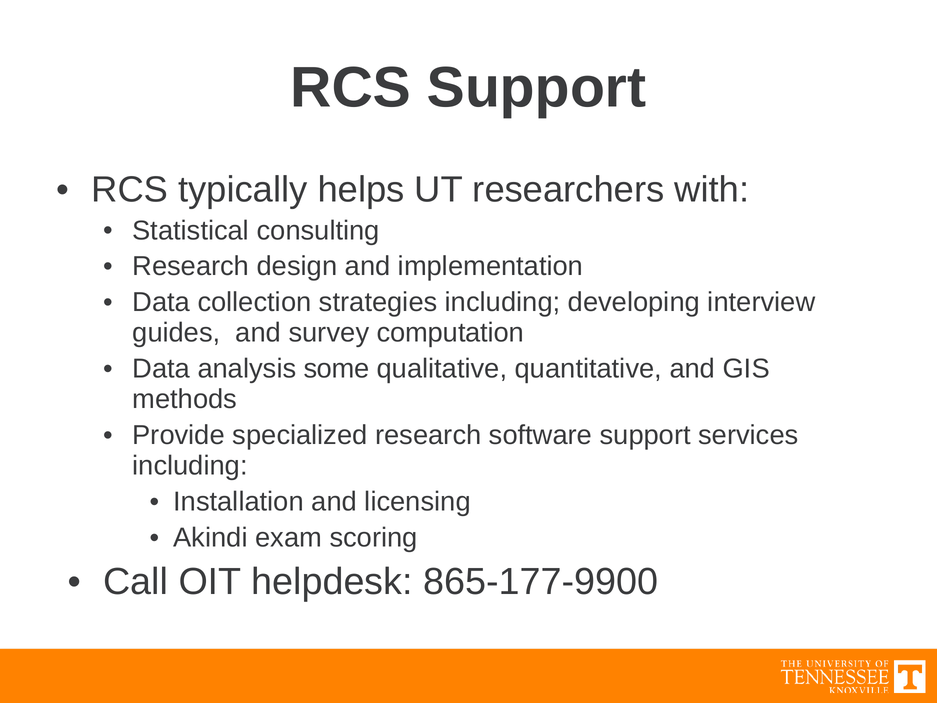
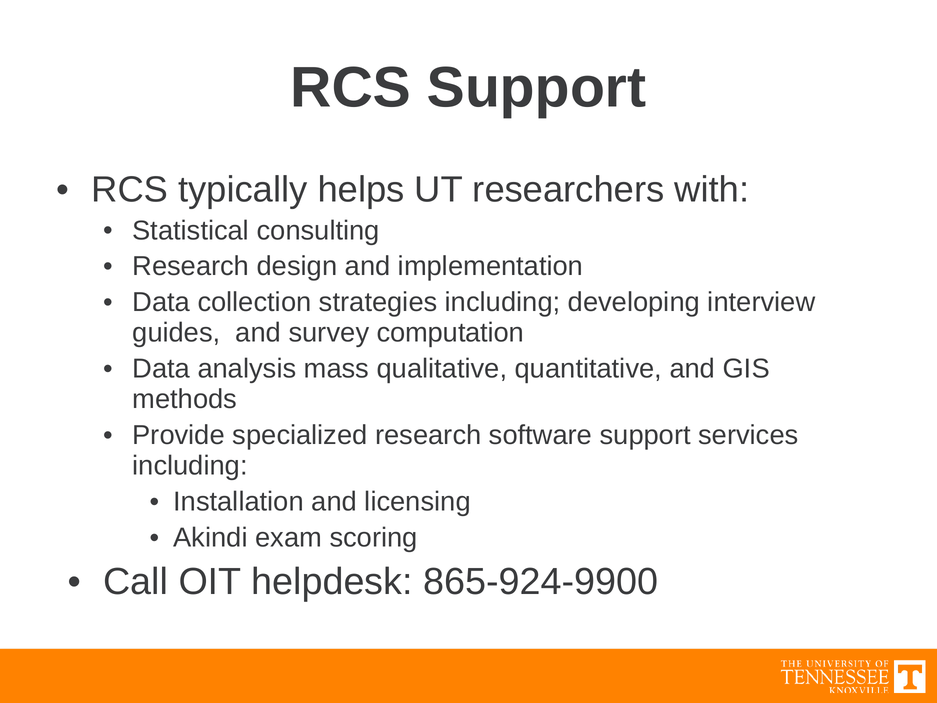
some: some -> mass
865-177-9900: 865-177-9900 -> 865-924-9900
